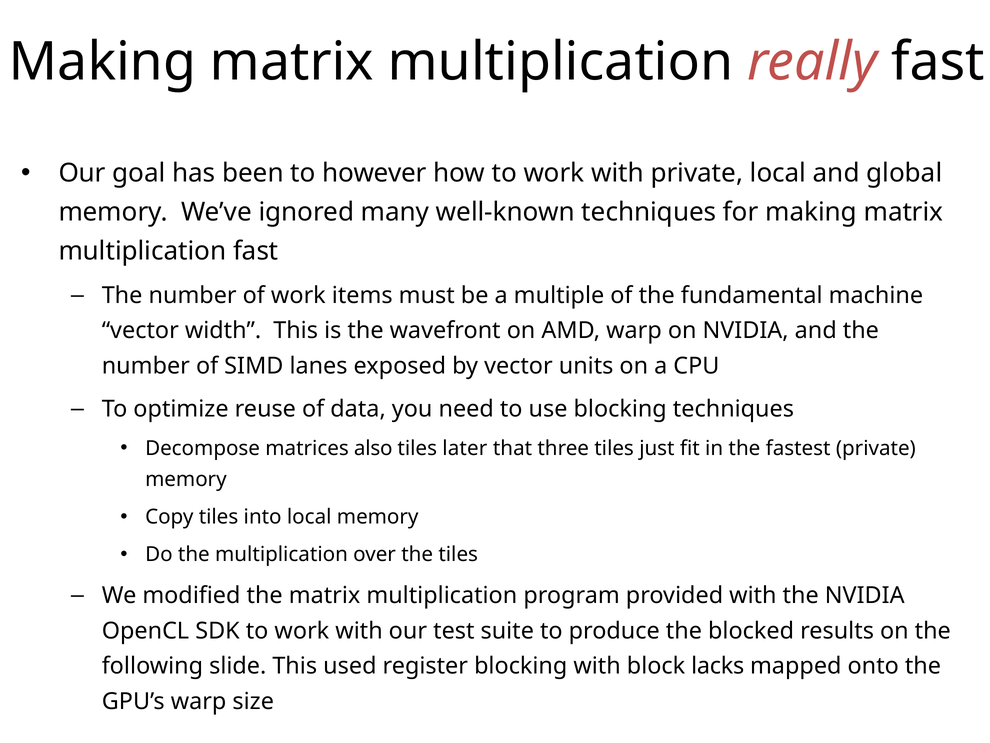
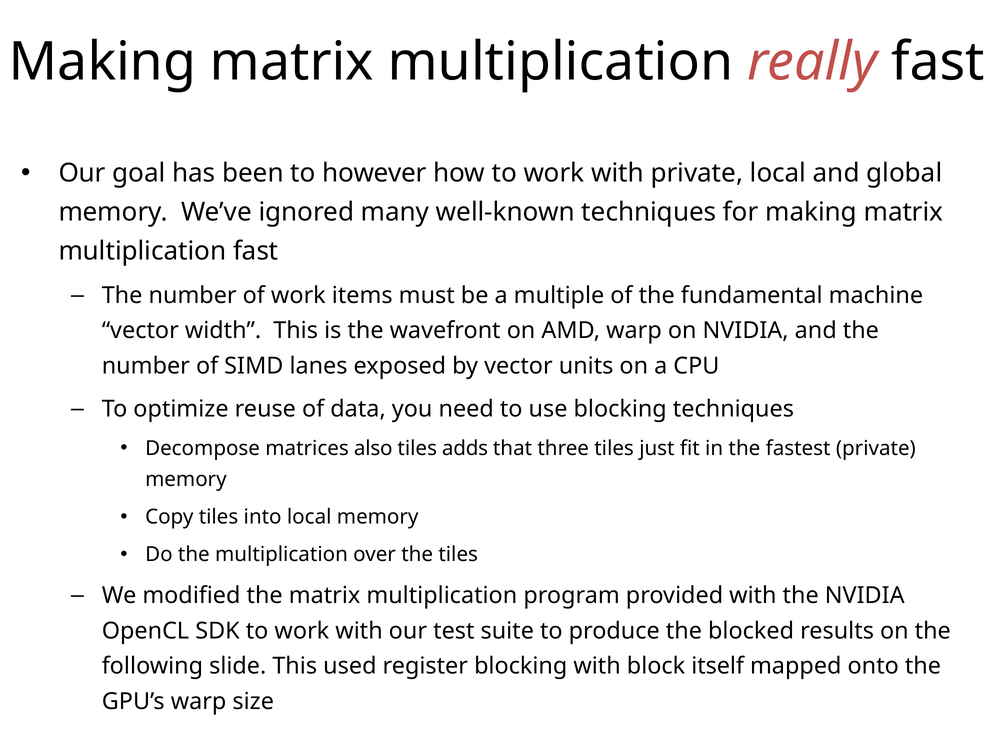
later: later -> adds
lacks: lacks -> itself
